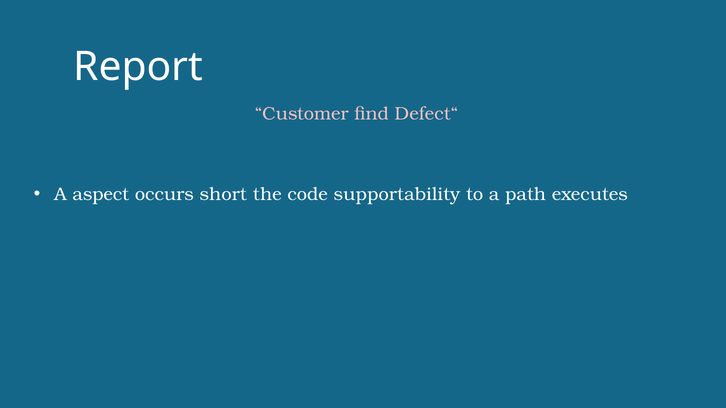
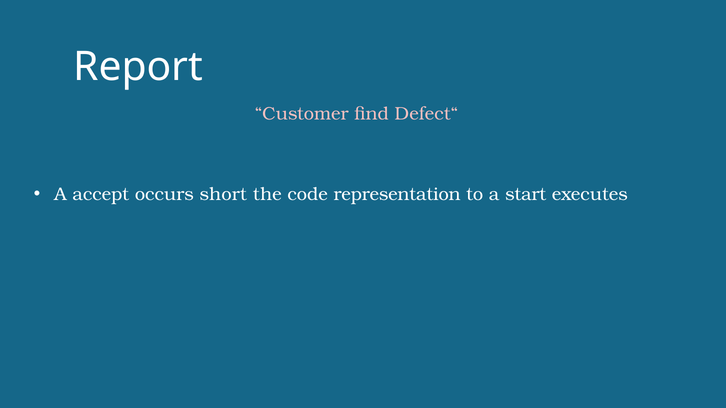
aspect: aspect -> accept
supportability: supportability -> representation
path: path -> start
